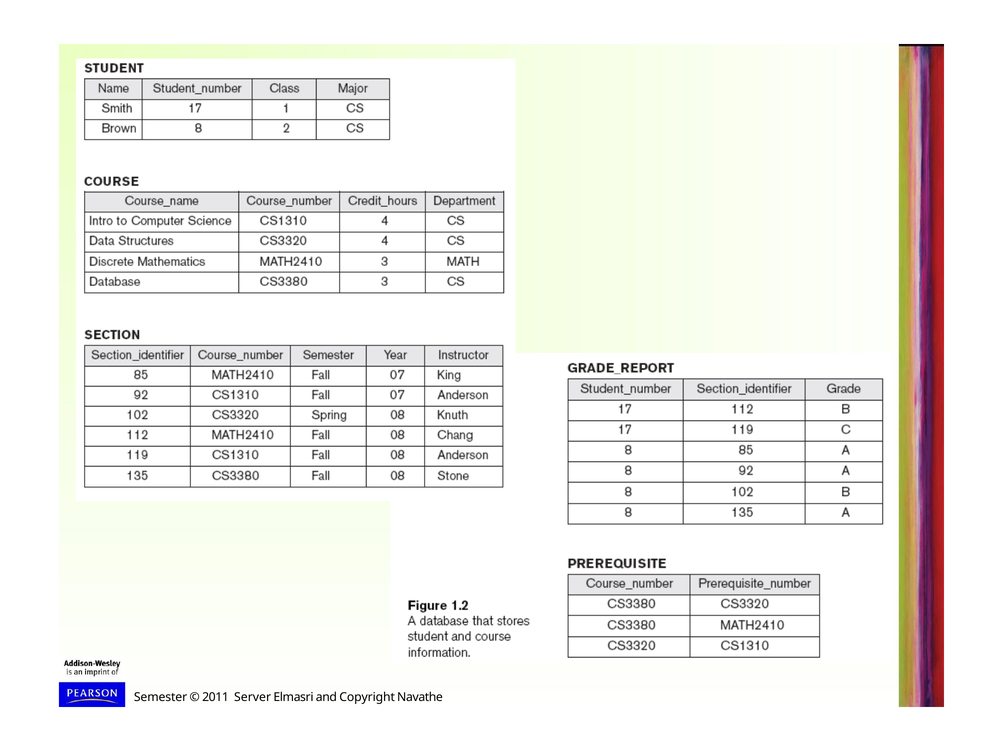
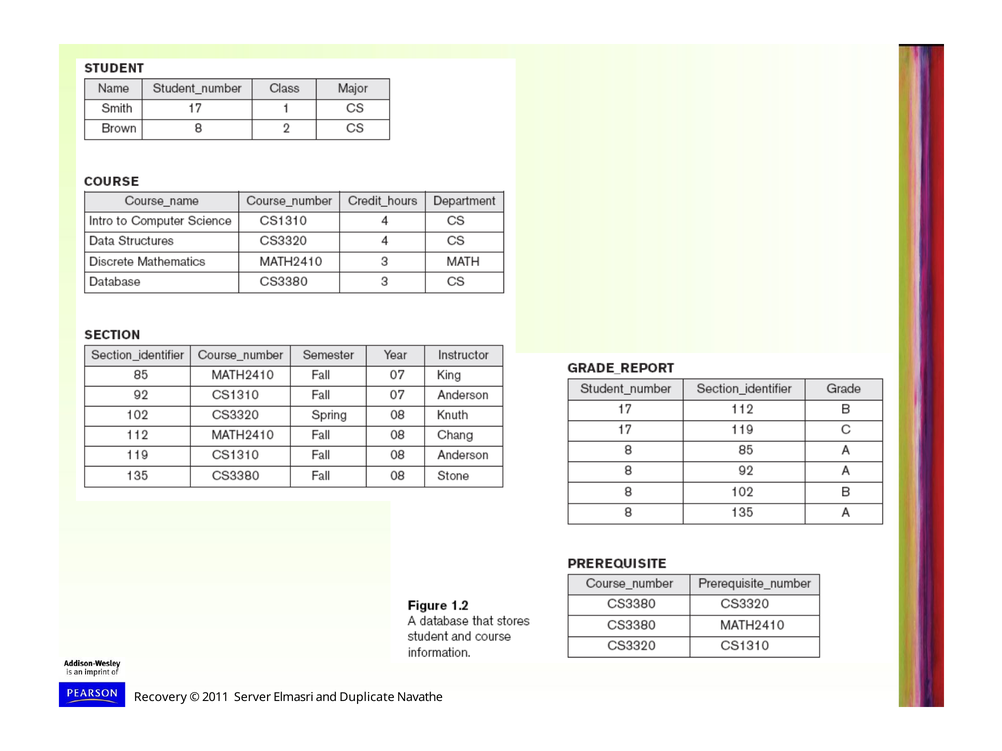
Semester: Semester -> Recovery
Copyright: Copyright -> Duplicate
